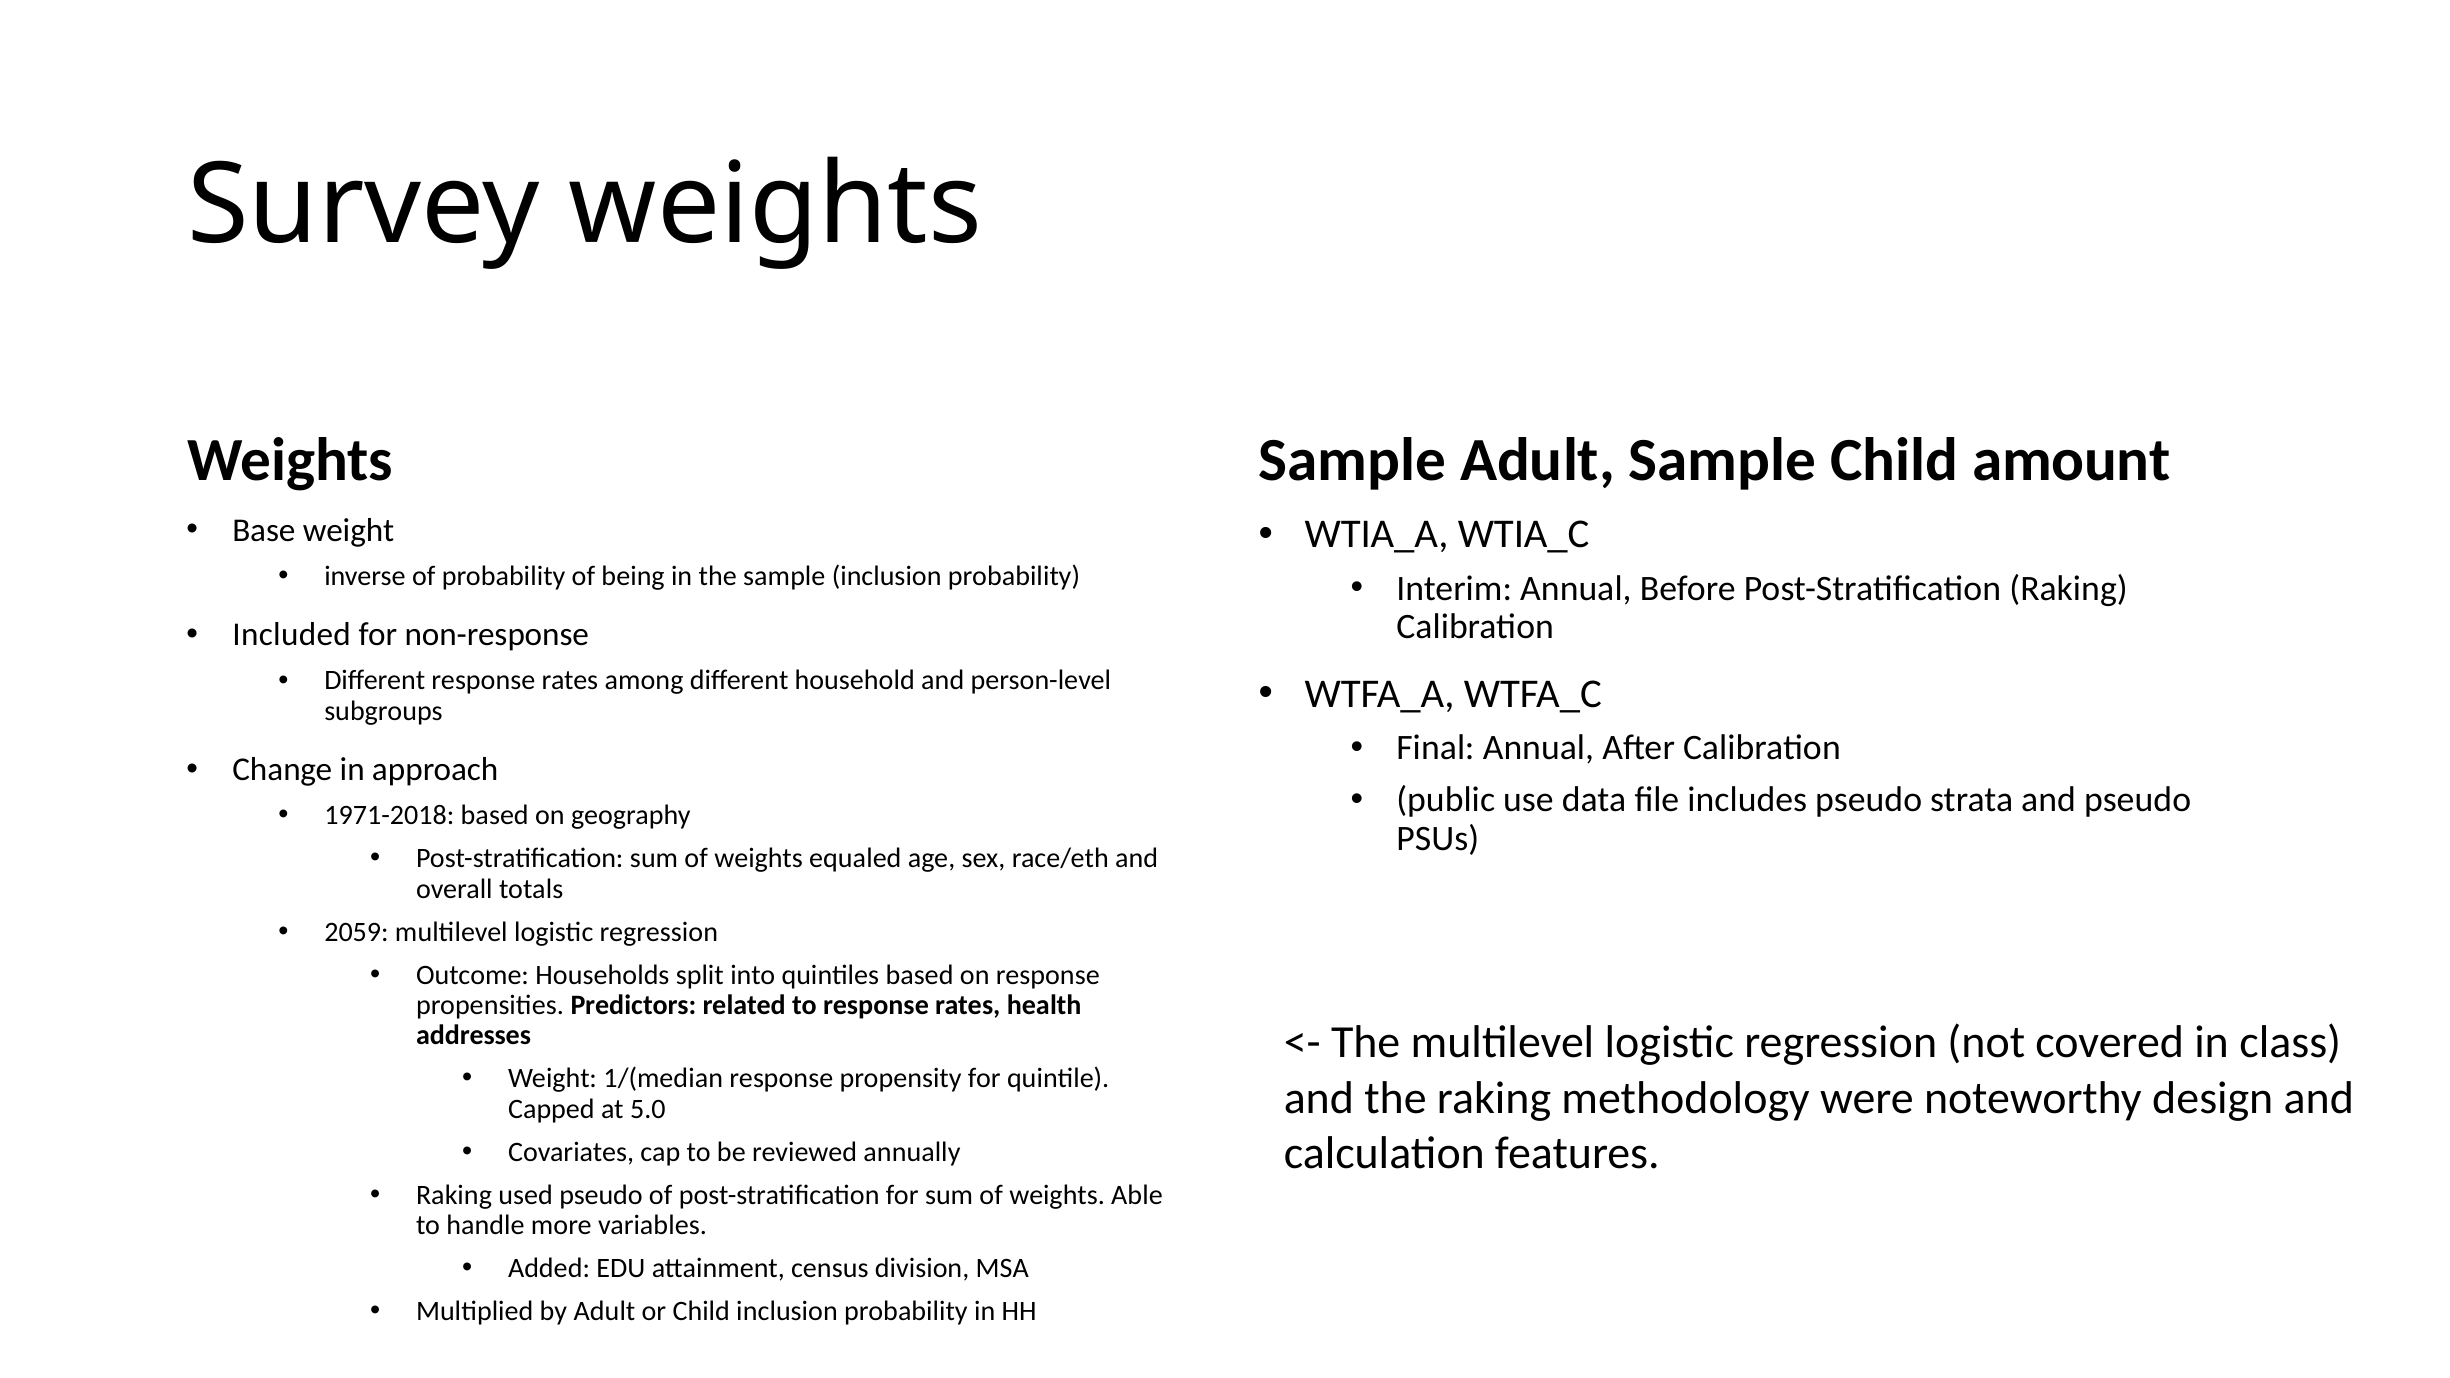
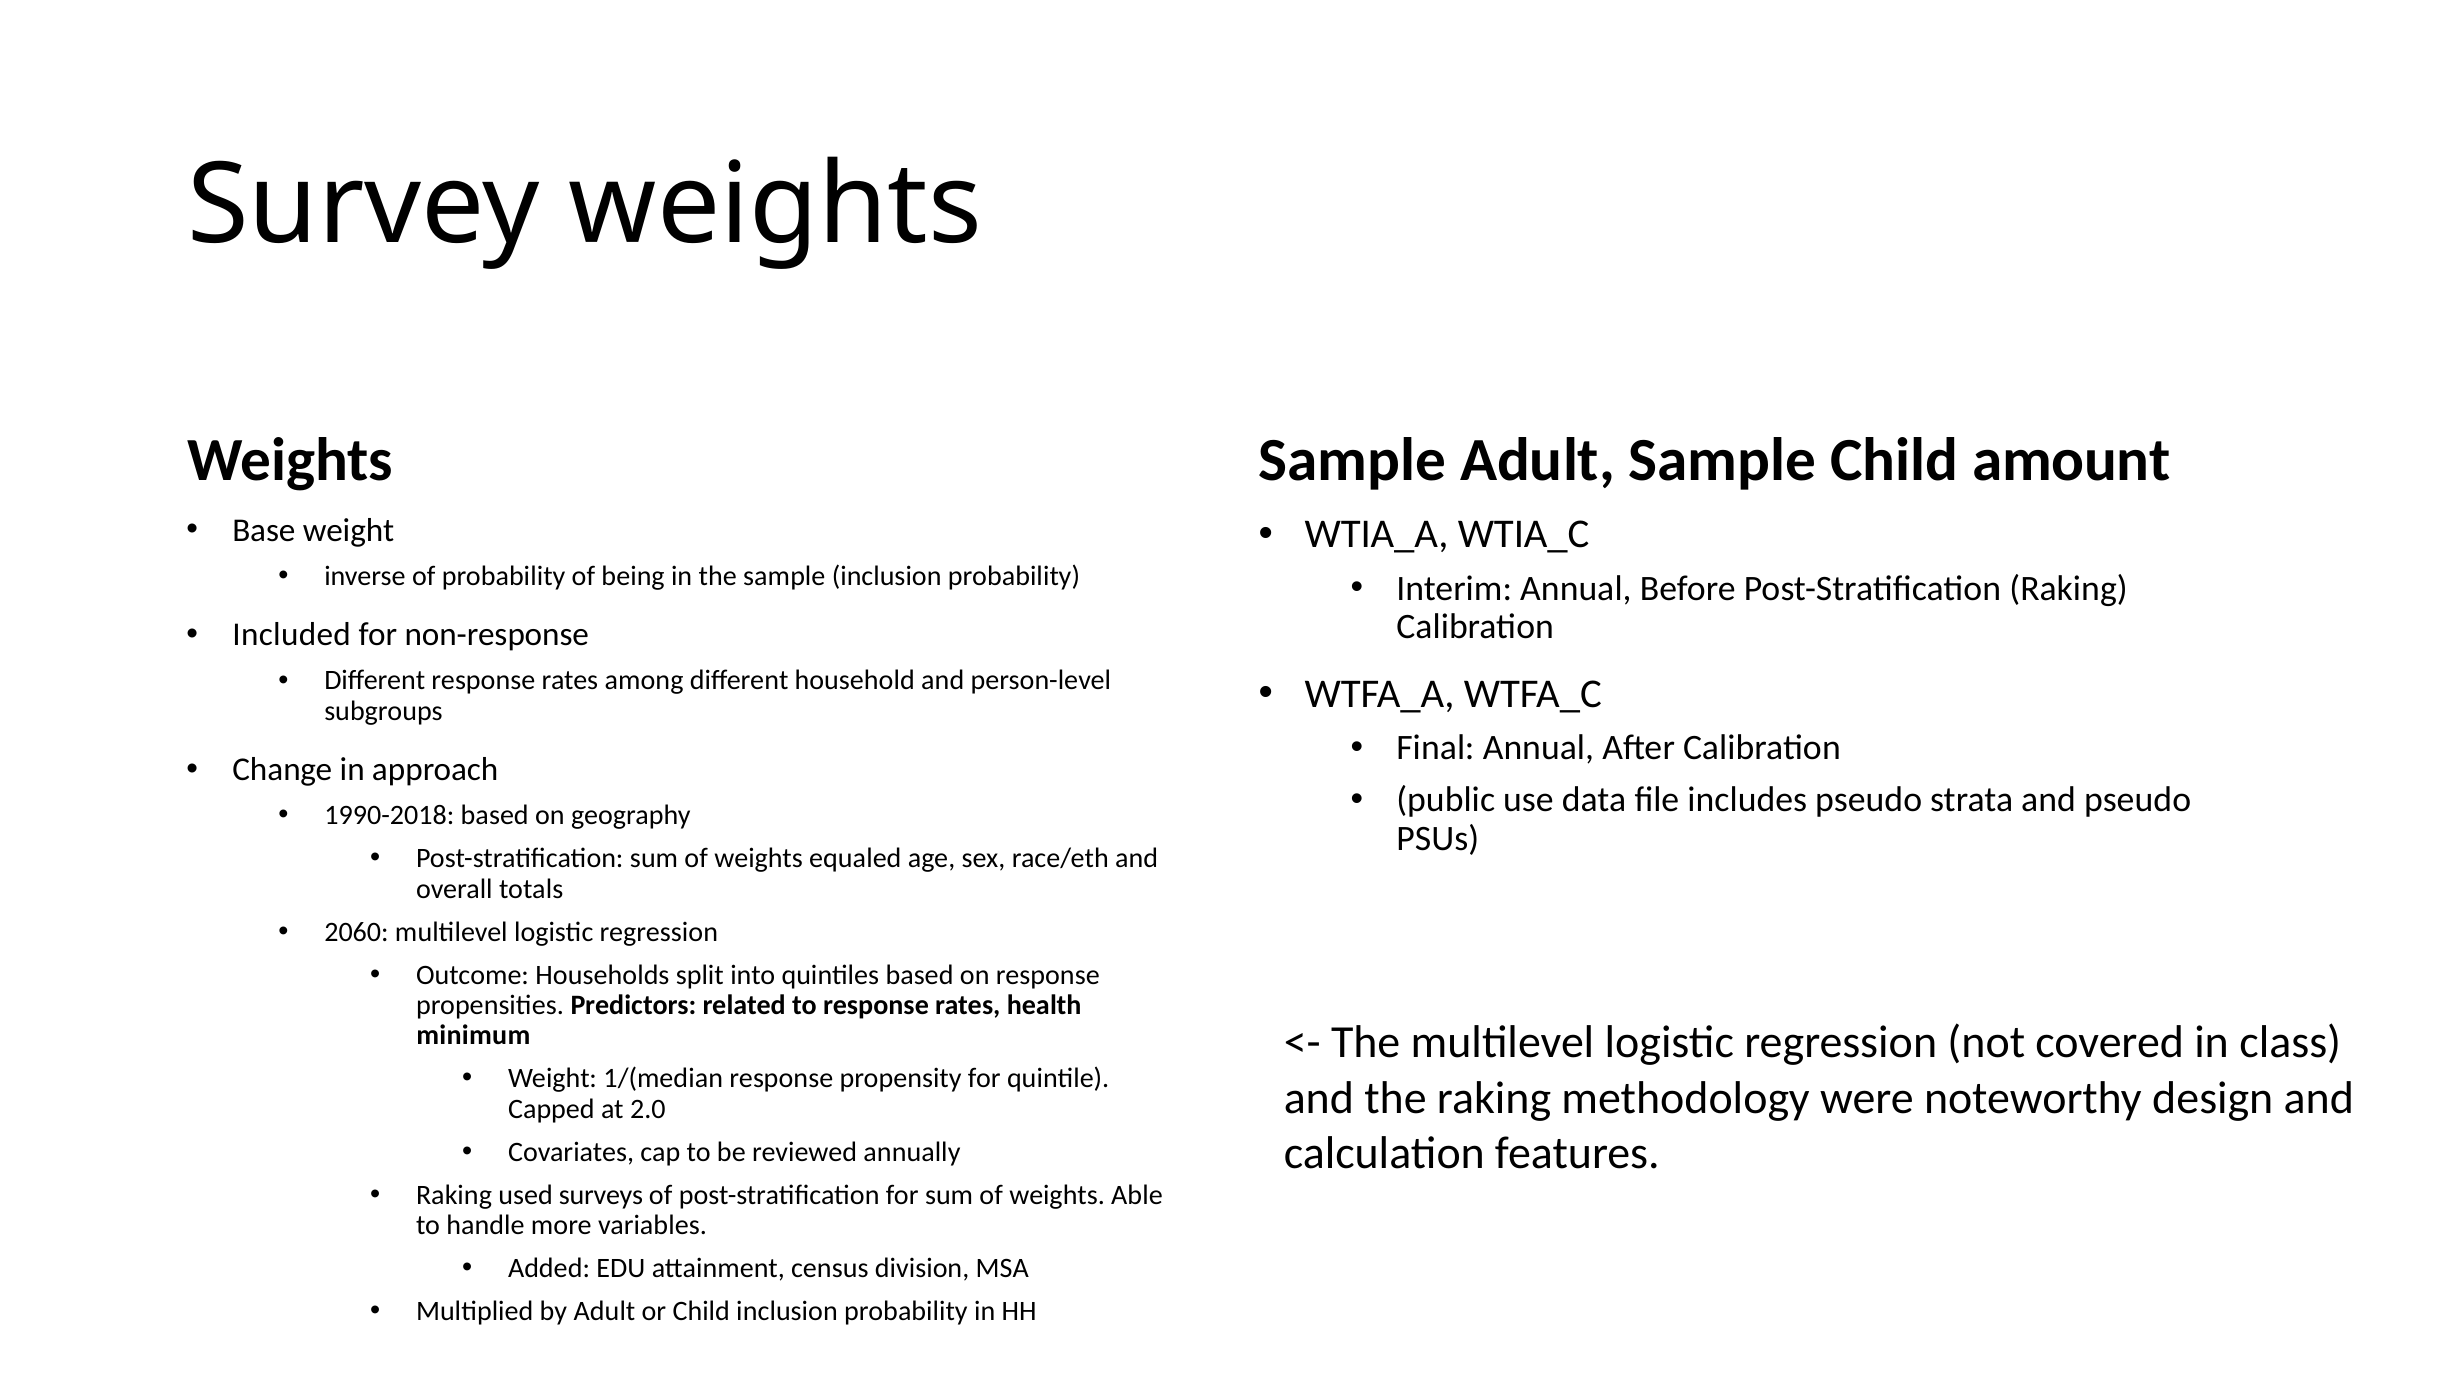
1971-2018: 1971-2018 -> 1990-2018
2059: 2059 -> 2060
addresses: addresses -> minimum
5.0: 5.0 -> 2.0
used pseudo: pseudo -> surveys
